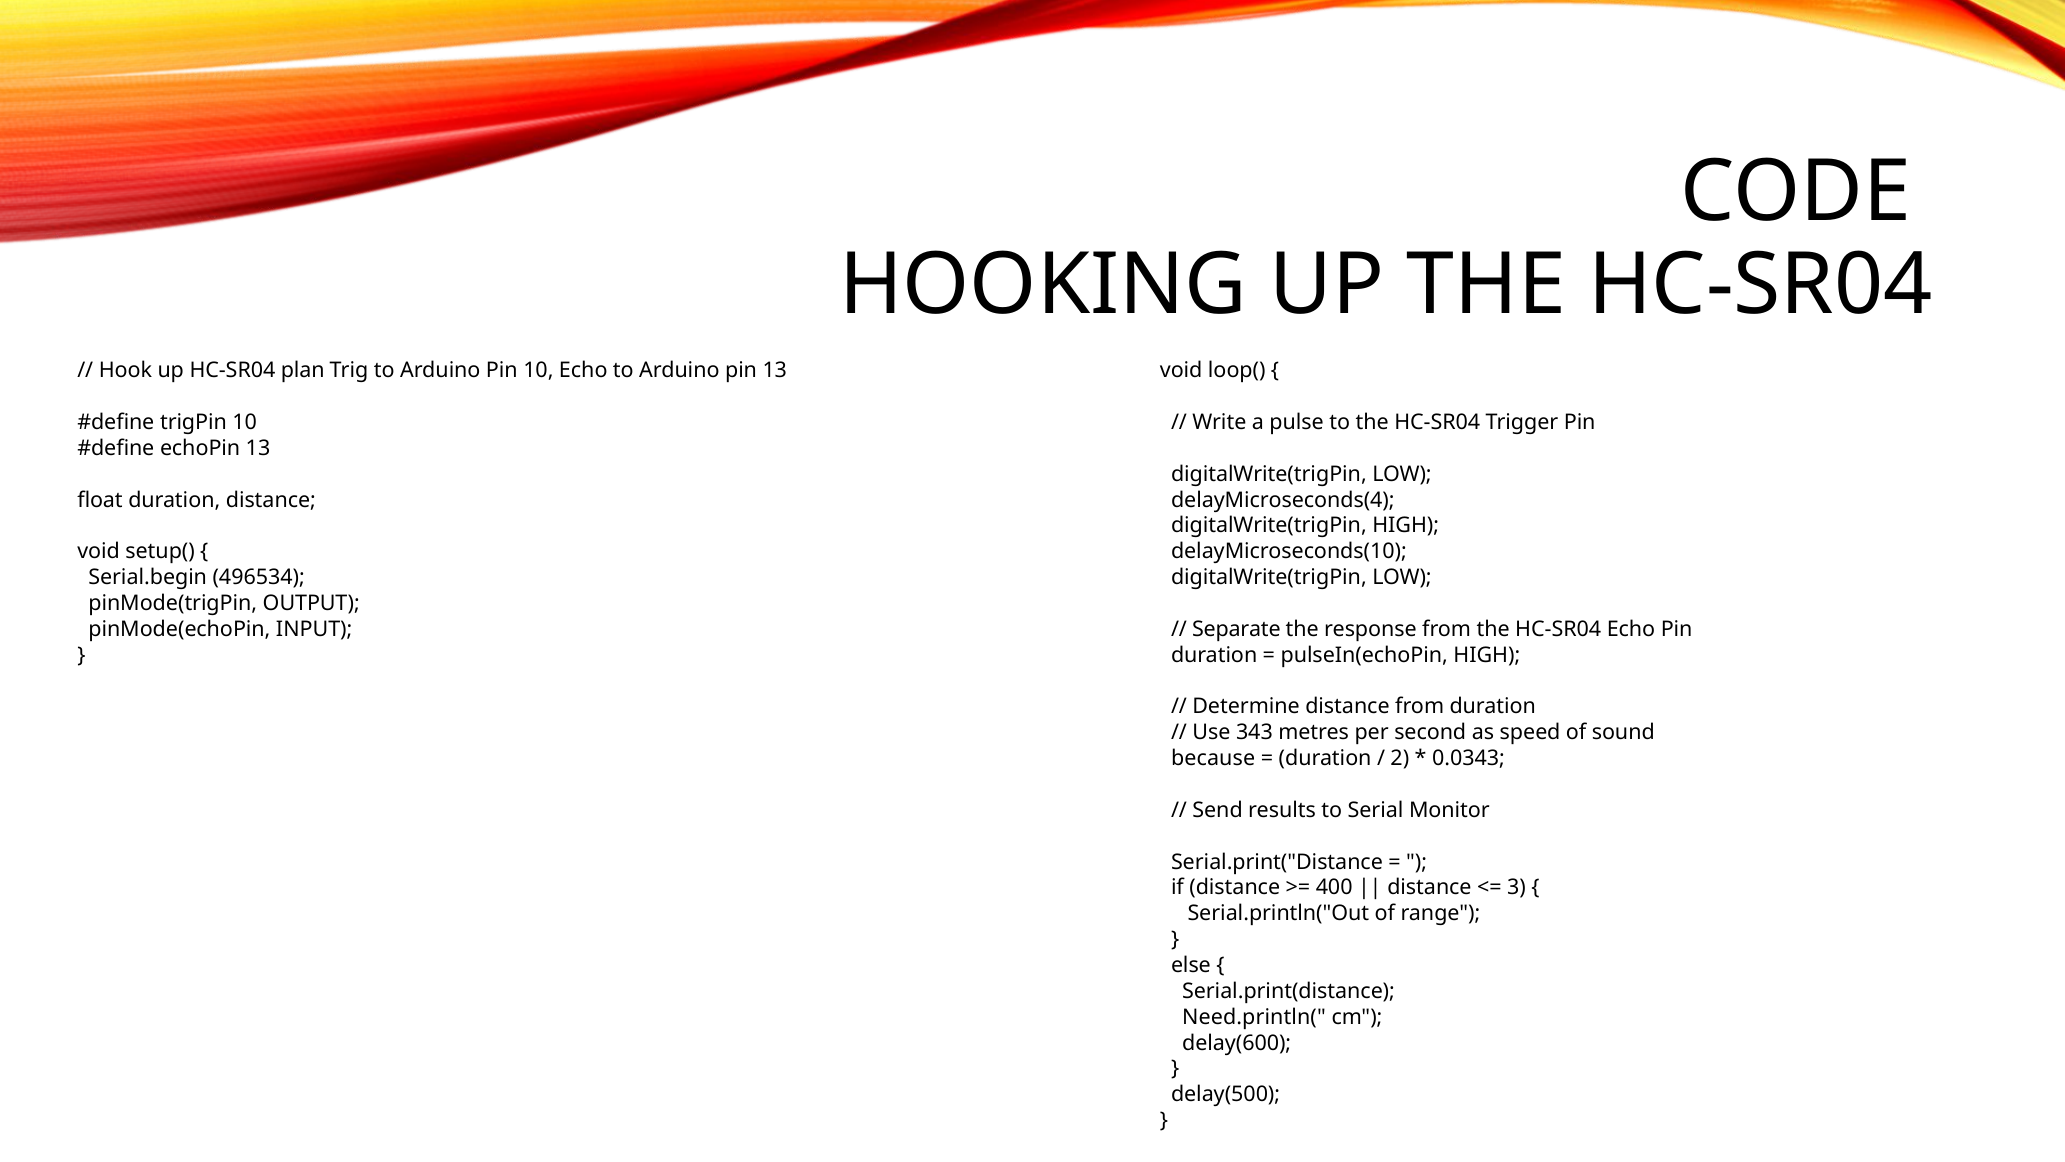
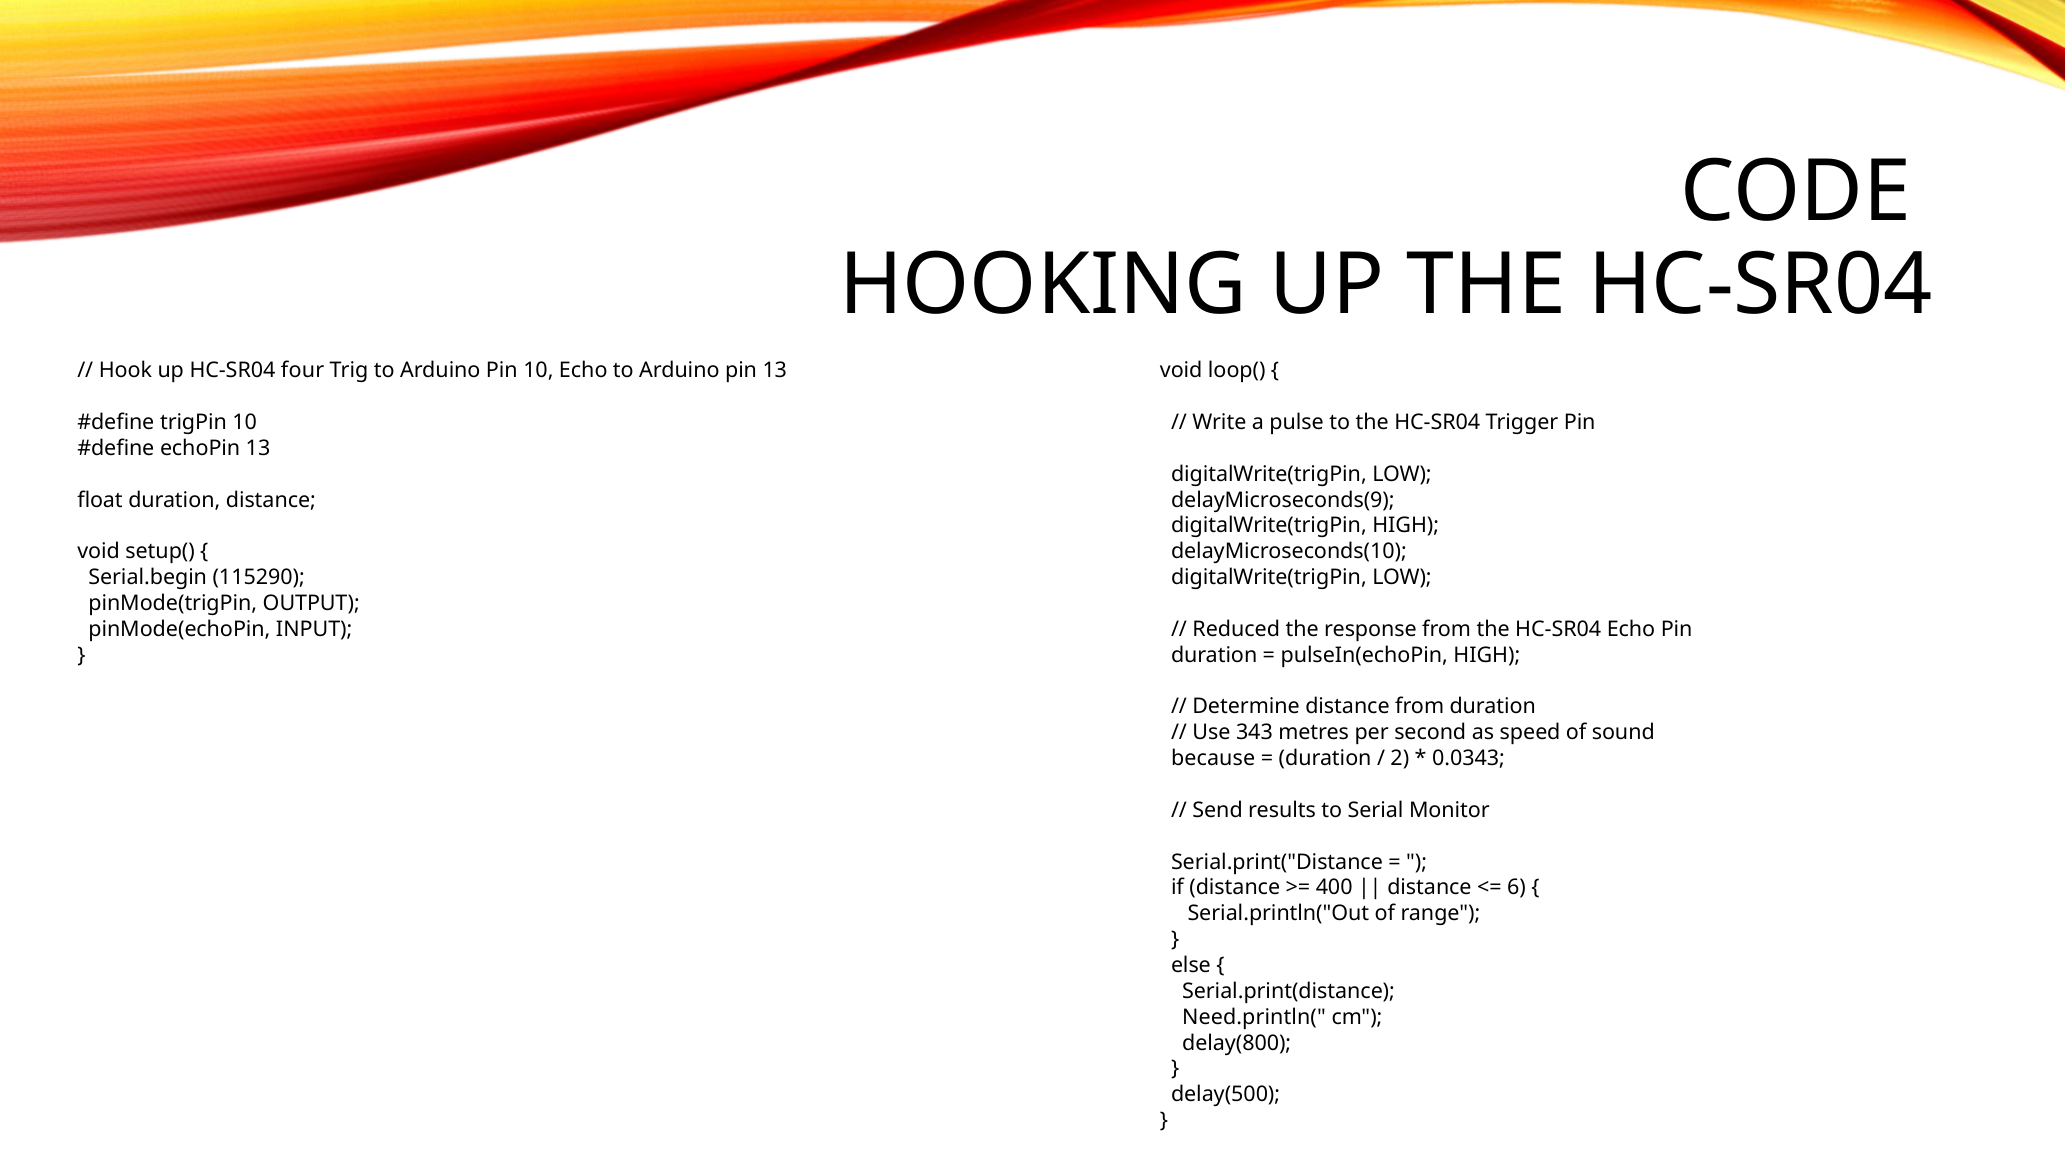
plan: plan -> four
delayMicroseconds(4: delayMicroseconds(4 -> delayMicroseconds(9
496534: 496534 -> 115290
Separate: Separate -> Reduced
3: 3 -> 6
delay(600: delay(600 -> delay(800
